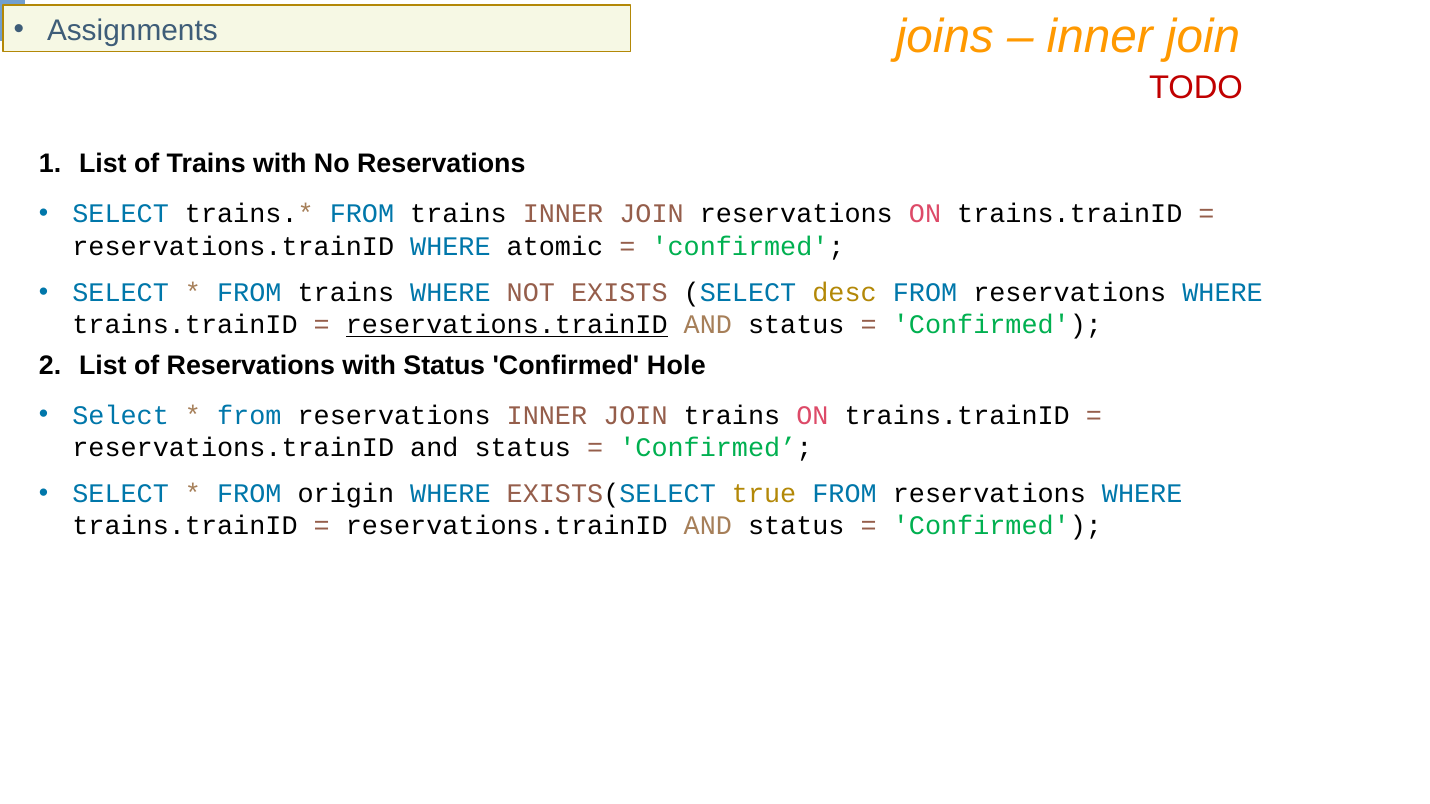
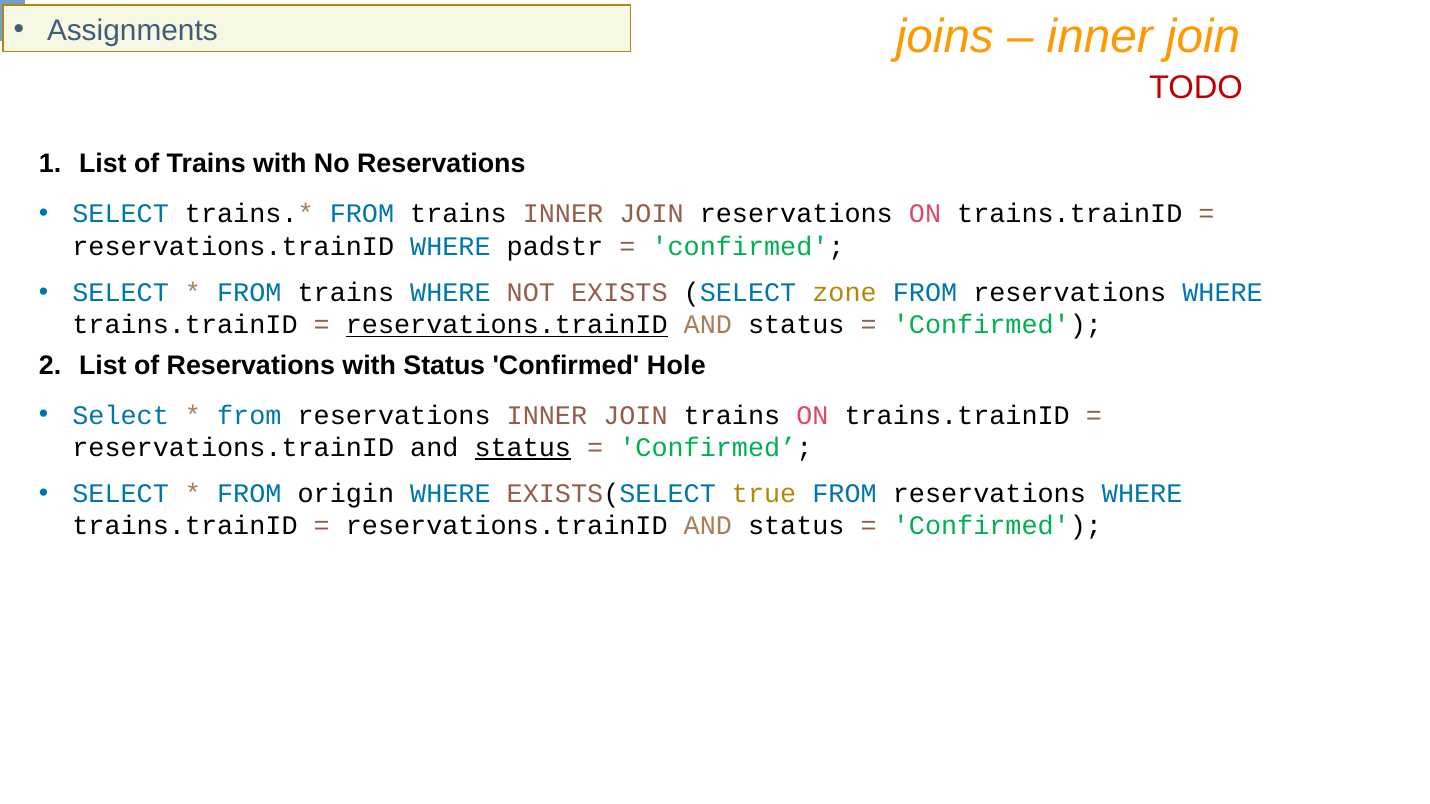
atomic: atomic -> padstr
desc: desc -> zone
status at (523, 448) underline: none -> present
